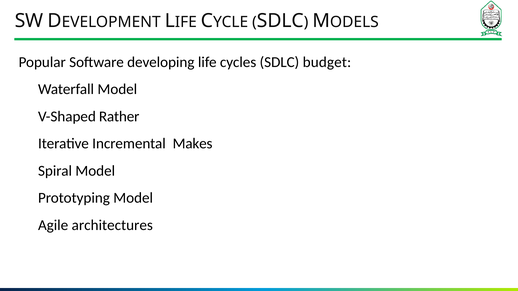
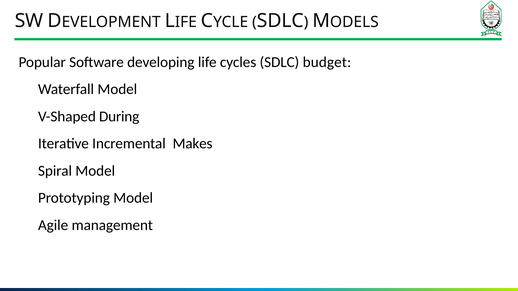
Rather: Rather -> During
architectures: architectures -> management
